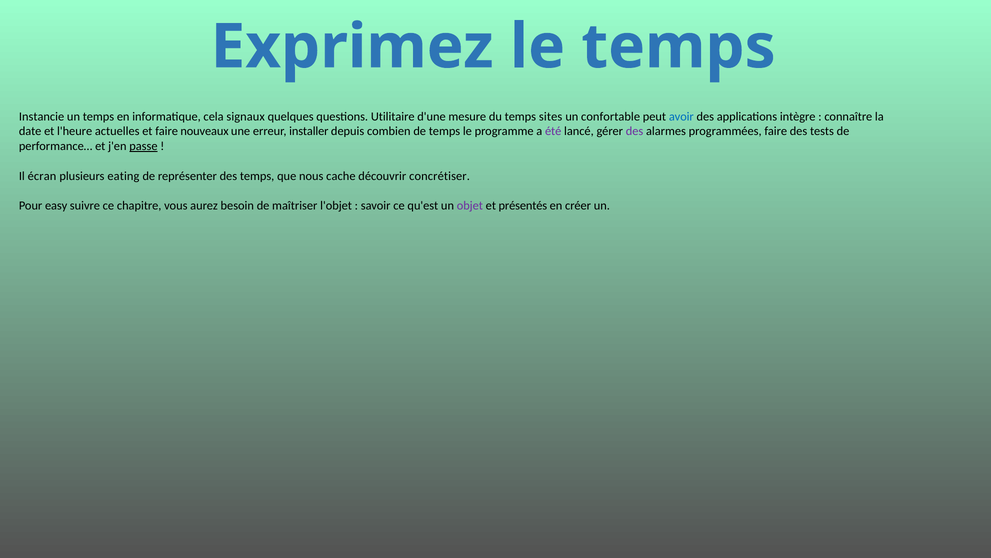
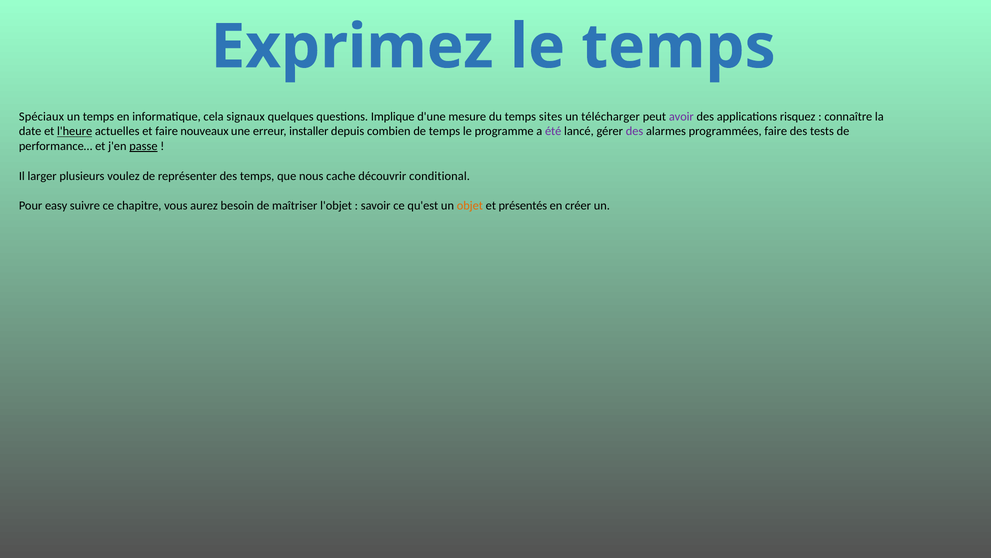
Instancie: Instancie -> Spéciaux
Utilitaire: Utilitaire -> Implique
confortable: confortable -> télécharger
avoir colour: blue -> purple
intègre: intègre -> risquez
l'heure underline: none -> present
écran: écran -> larger
eating: eating -> voulez
concrétiser: concrétiser -> conditional
objet colour: purple -> orange
